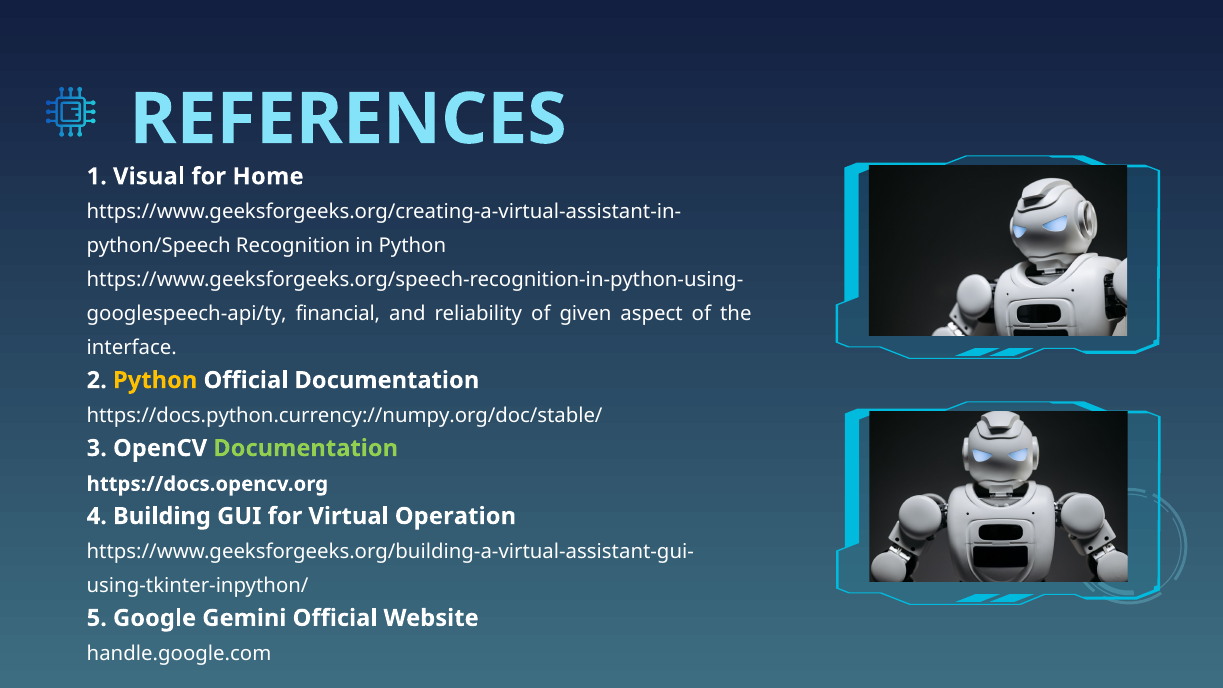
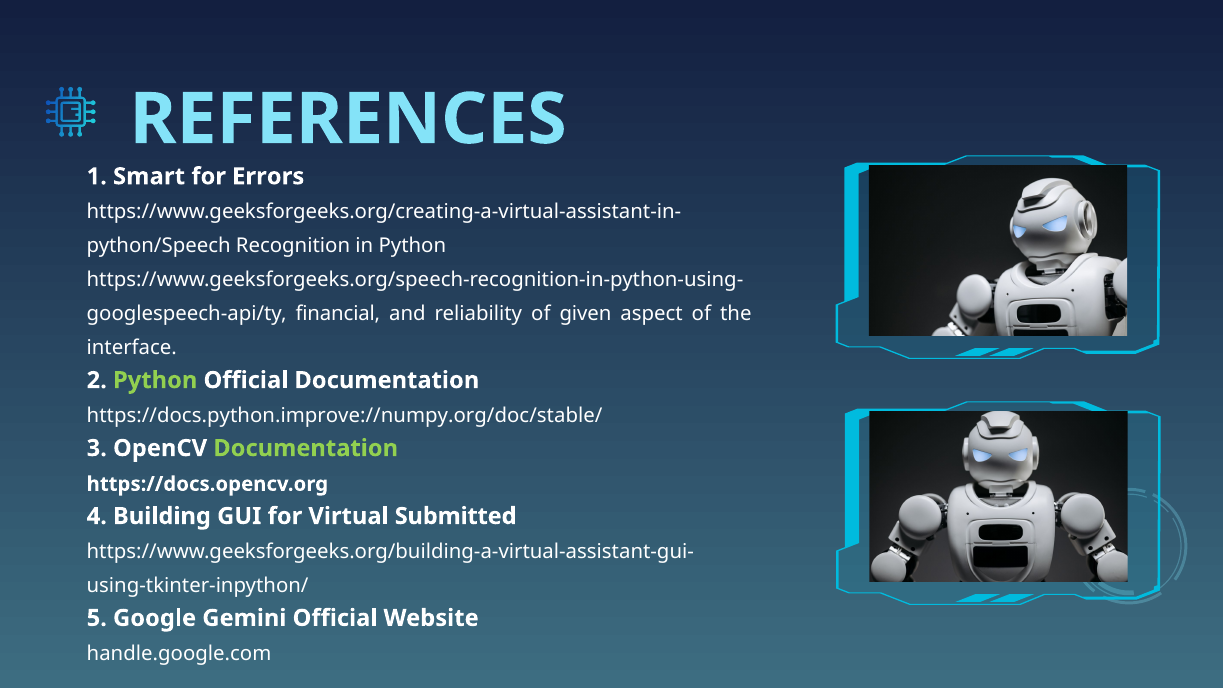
Visual: Visual -> Smart
Home: Home -> Errors
Python at (155, 380) colour: yellow -> light green
https://docs.python.currency://numpy.org/doc/stable/: https://docs.python.currency://numpy.org/doc/stable/ -> https://docs.python.improve://numpy.org/doc/stable/
Operation: Operation -> Submitted
